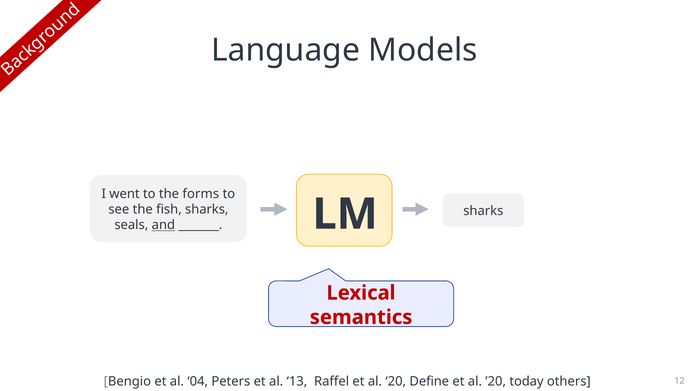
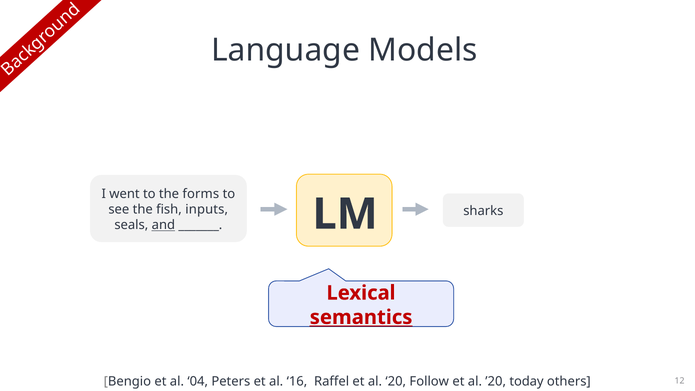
fish sharks: sharks -> inputs
semantics underline: none -> present
13: 13 -> 16
Define: Define -> Follow
